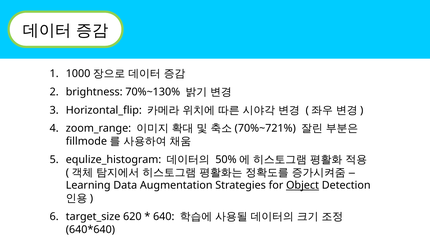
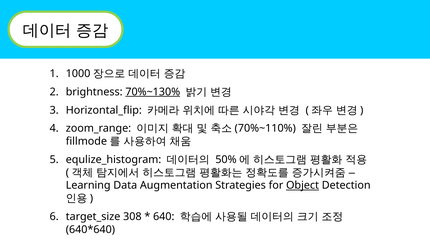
70%~130% underline: none -> present
70%~721%: 70%~721% -> 70%~110%
620: 620 -> 308
